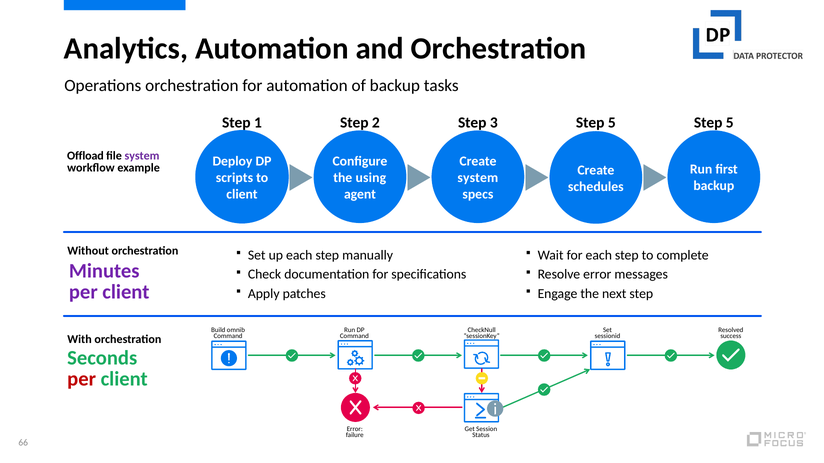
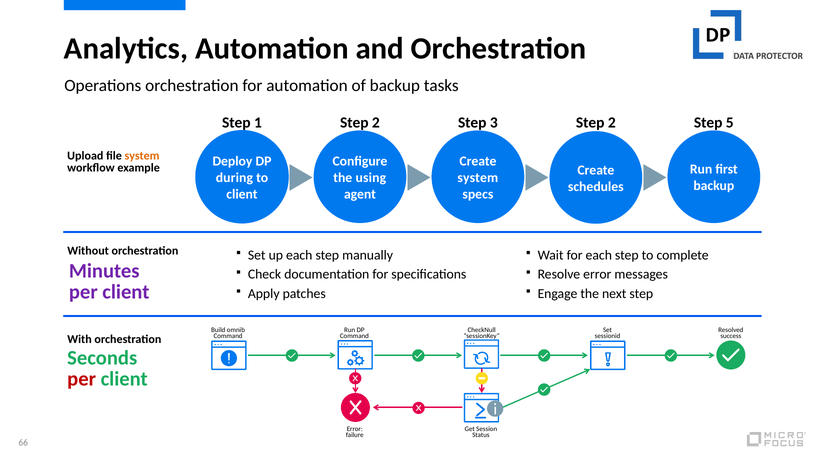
5 at (612, 123): 5 -> 2
Offload: Offload -> Upload
system at (142, 156) colour: purple -> orange
scripts: scripts -> during
